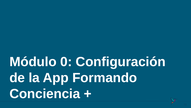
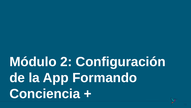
0: 0 -> 2
